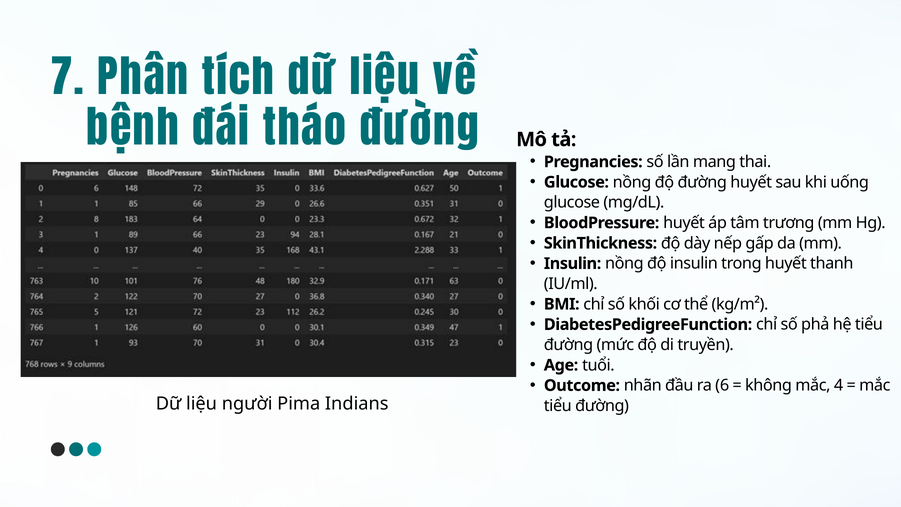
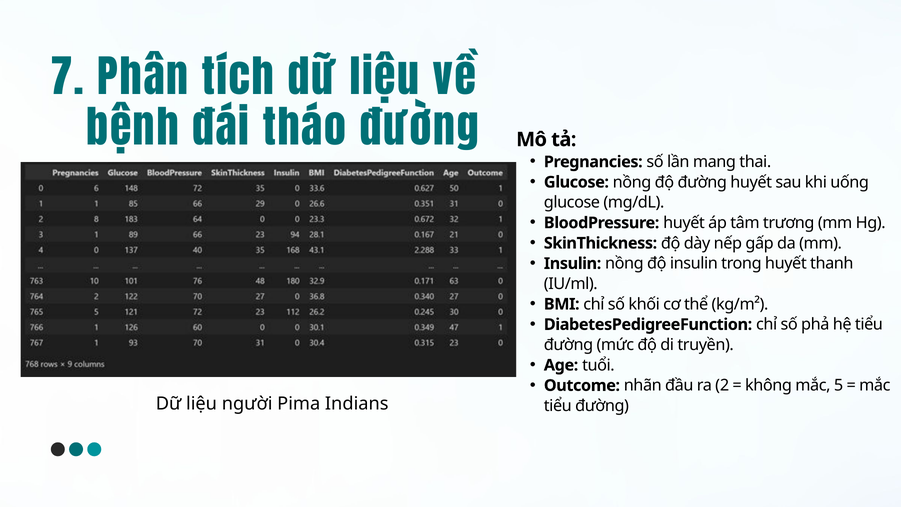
6: 6 -> 2
4: 4 -> 5
